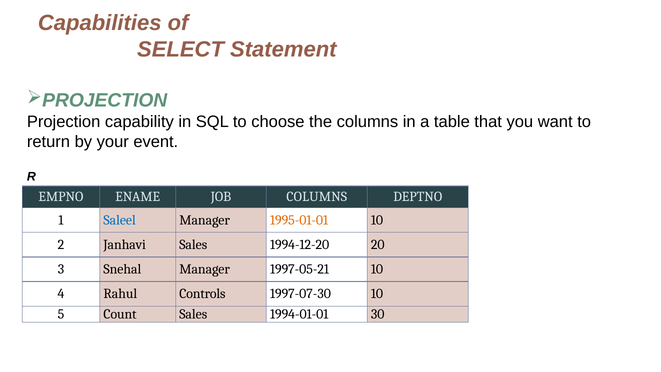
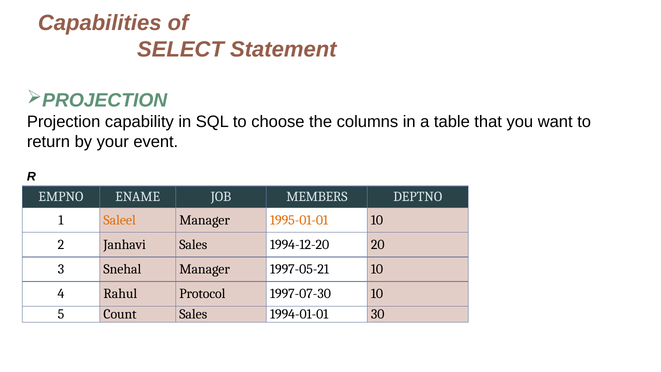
JOB COLUMNS: COLUMNS -> MEMBERS
Saleel colour: blue -> orange
Controls: Controls -> Protocol
